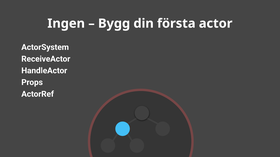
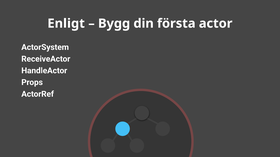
Ingen: Ingen -> Enligt
